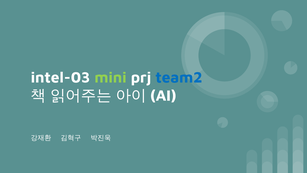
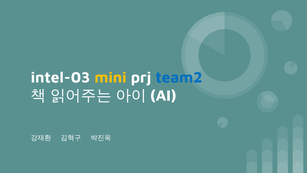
mini colour: light green -> yellow
